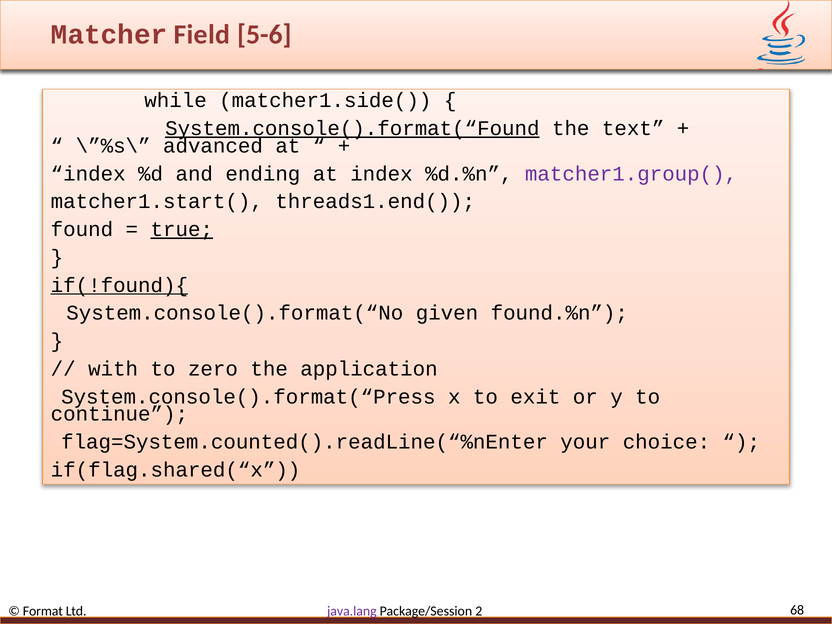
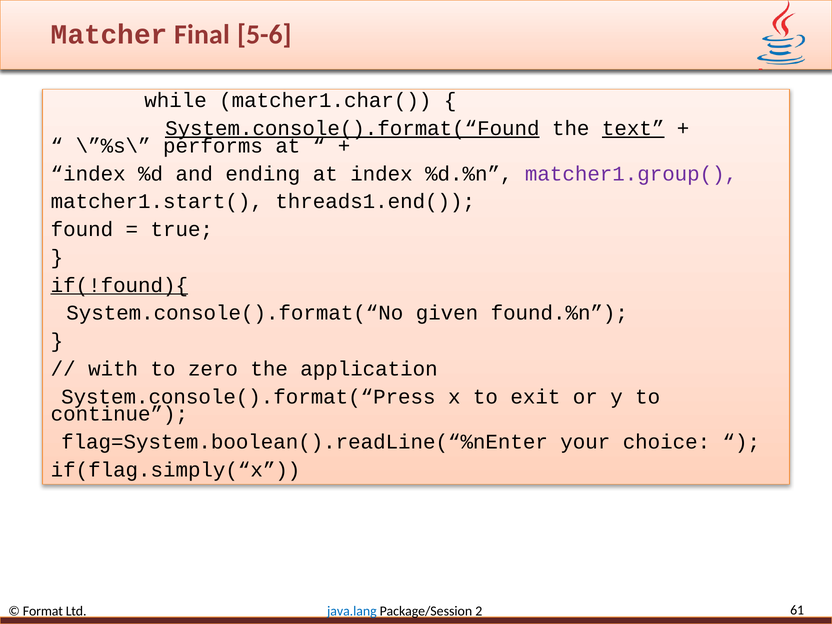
Field: Field -> Final
matcher1.side(: matcher1.side( -> matcher1.char(
text underline: none -> present
advanced: advanced -> performs
true underline: present -> none
flag=System.counted().readLine(“%nEnter: flag=System.counted().readLine(“%nEnter -> flag=System.boolean().readLine(“%nEnter
if(flag.shared(“x: if(flag.shared(“x -> if(flag.simply(“x
java.lang colour: purple -> blue
68: 68 -> 61
